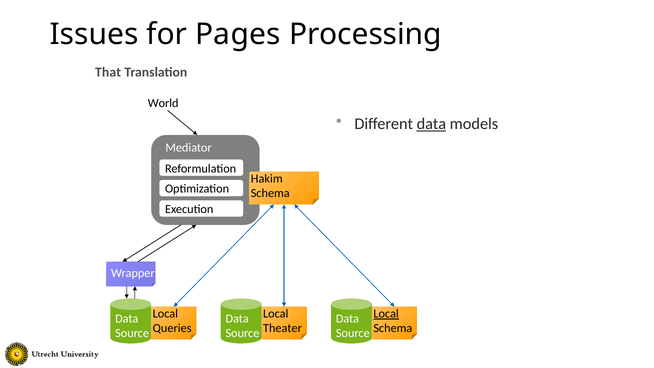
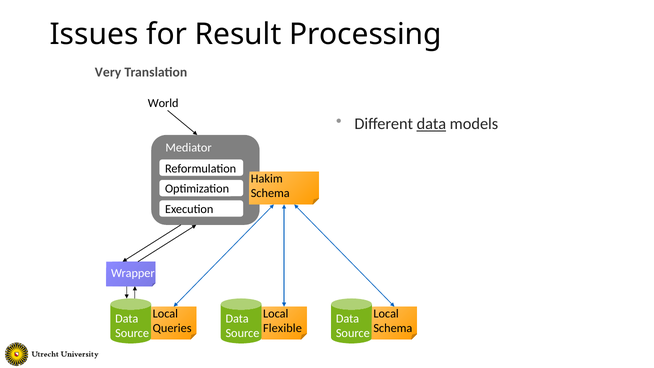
Pages: Pages -> Result
That: That -> Very
Local at (386, 314) underline: present -> none
Theater: Theater -> Flexible
